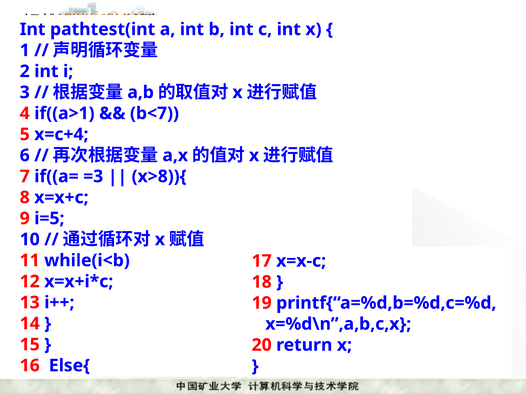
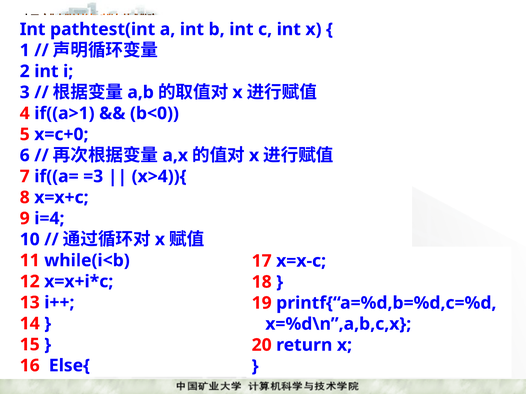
b<7: b<7 -> b<0
x=c+4: x=c+4 -> x=c+0
x>8)){: x>8)){ -> x>4)){
i=5: i=5 -> i=4
